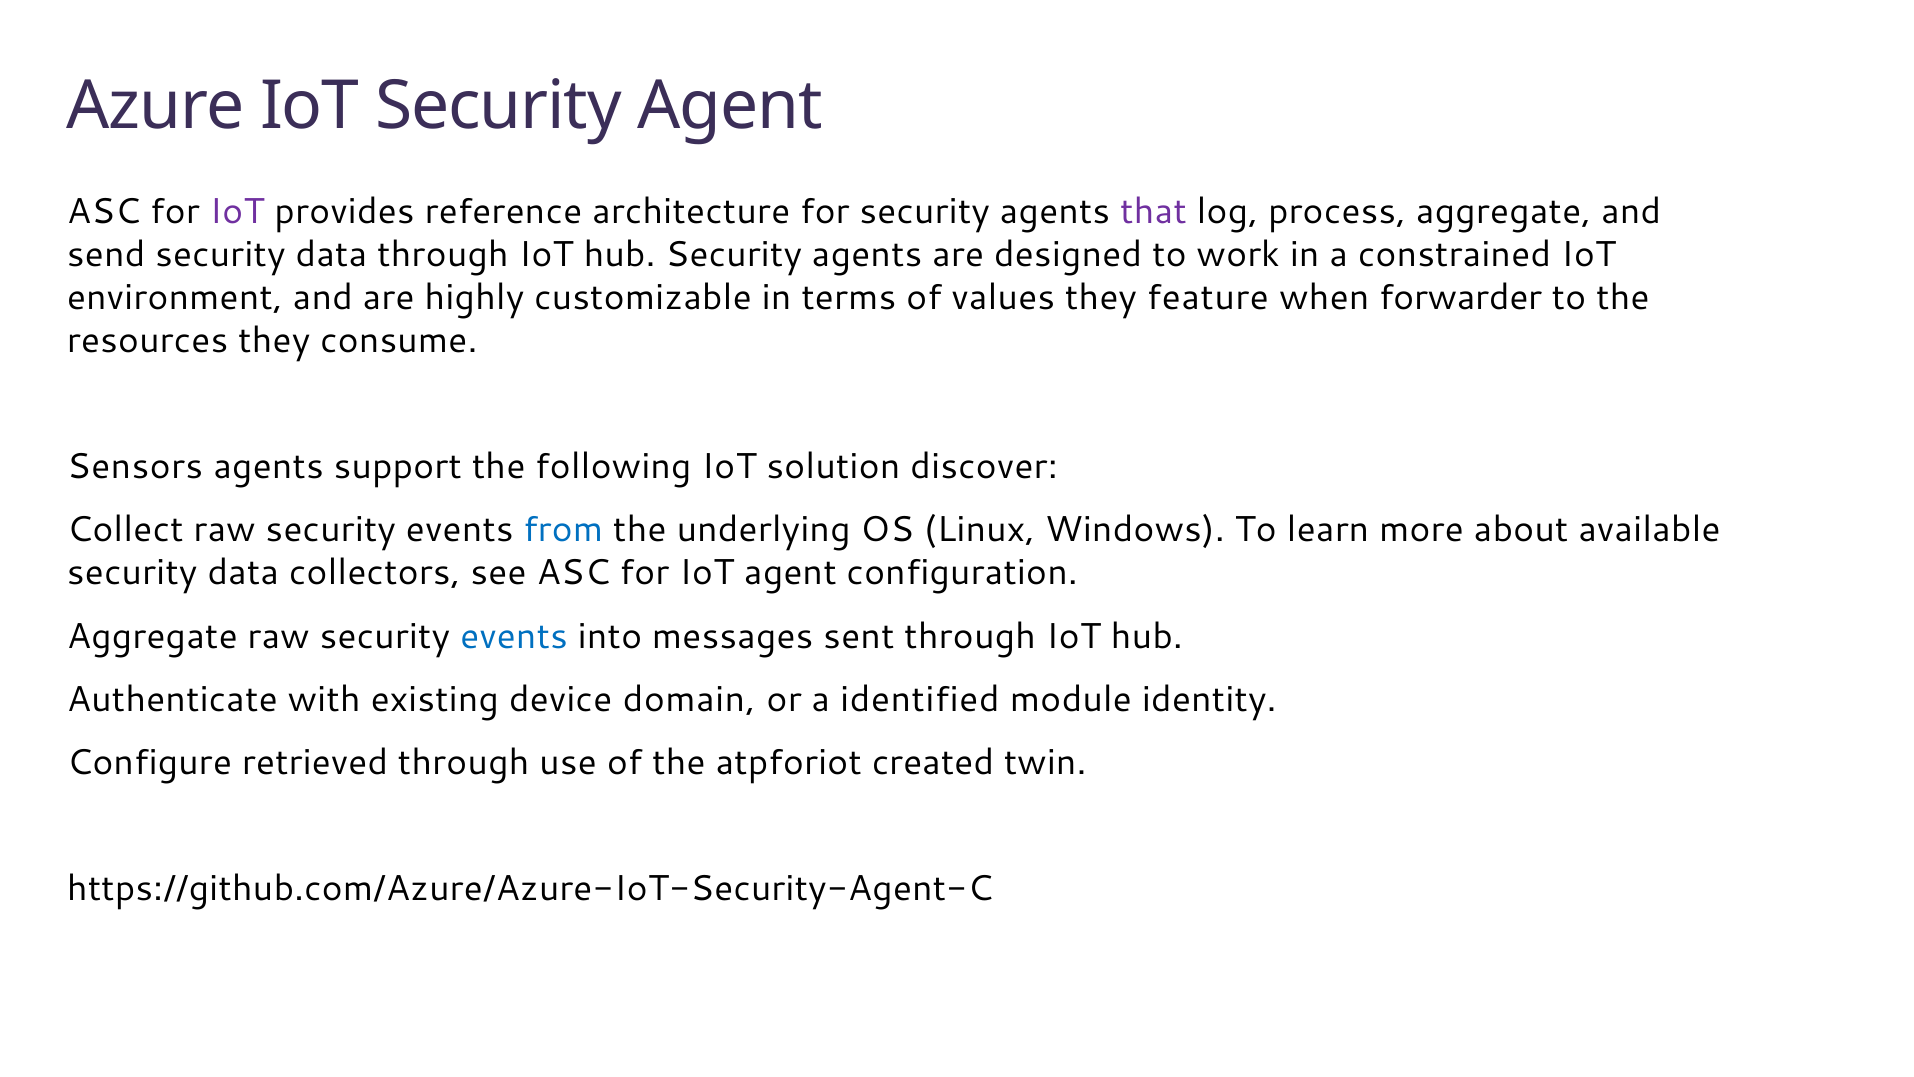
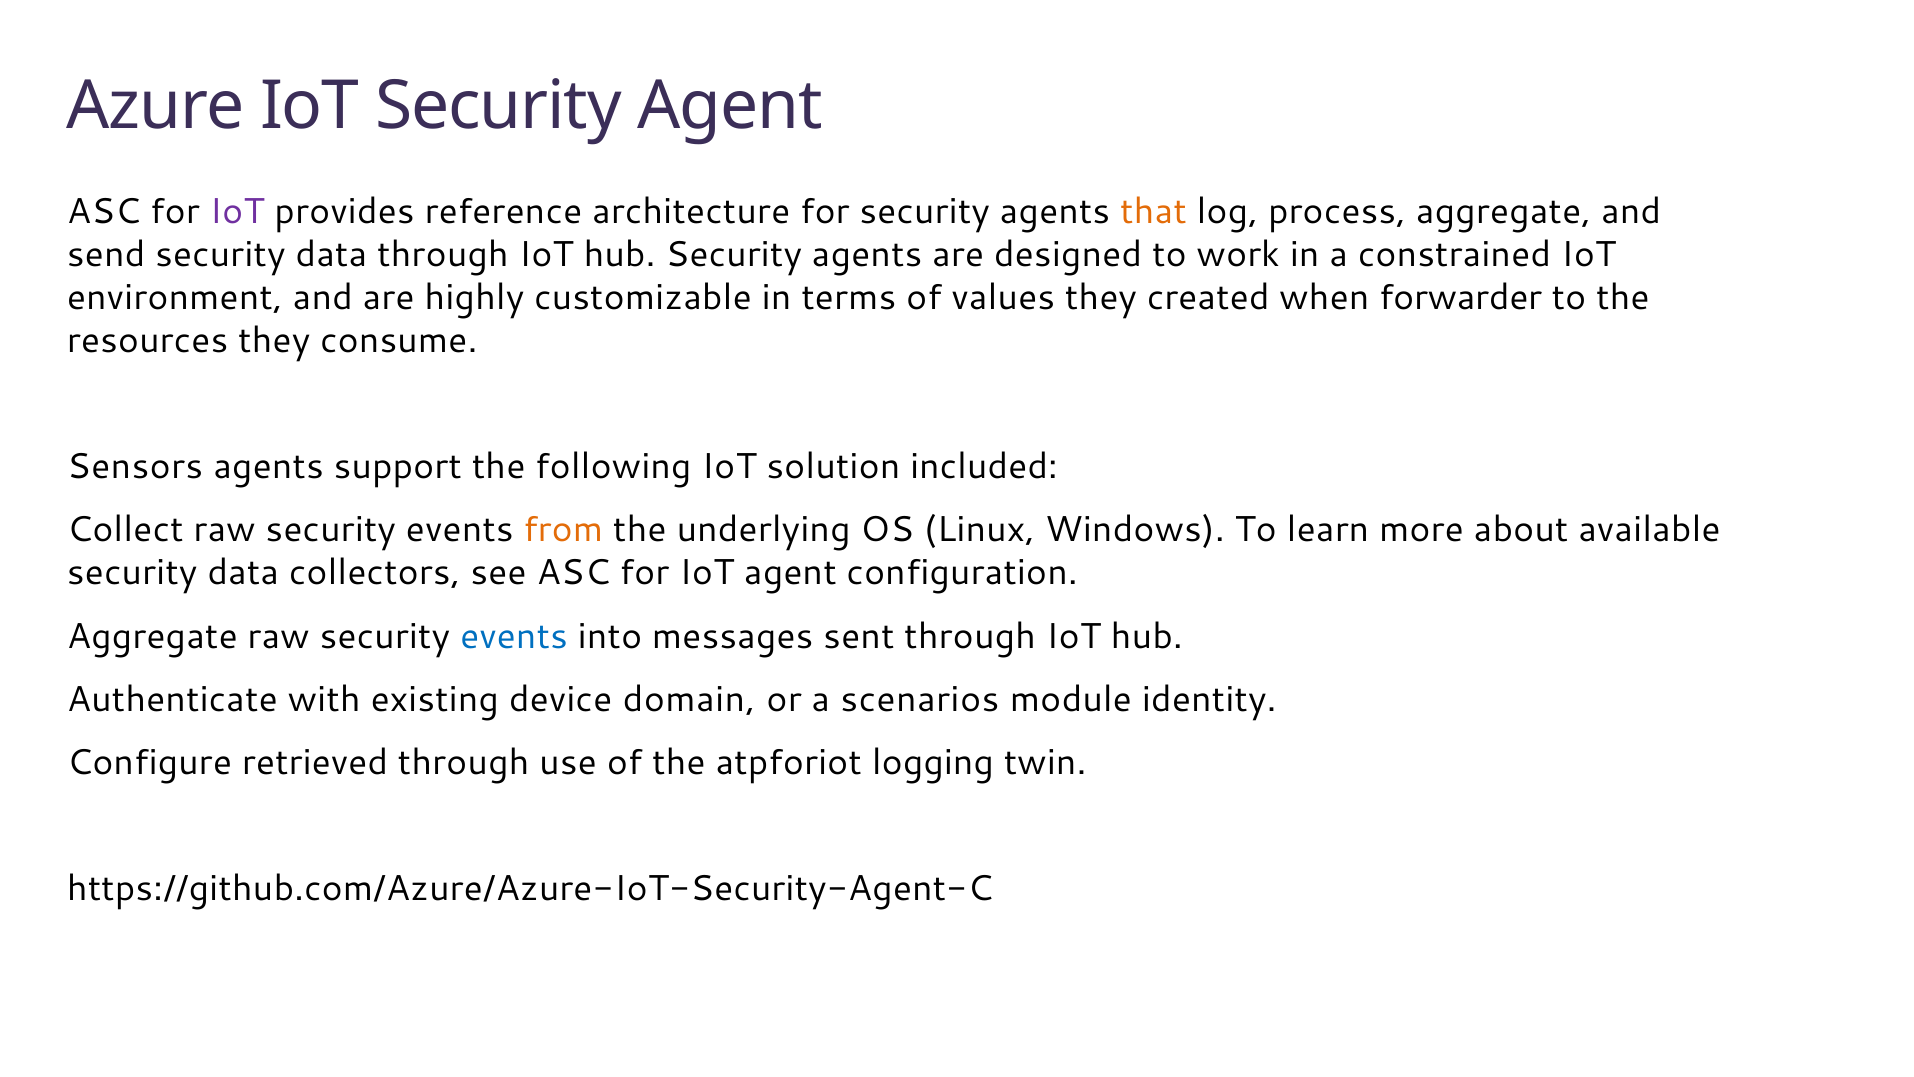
that colour: purple -> orange
feature: feature -> created
discover: discover -> included
from colour: blue -> orange
identified: identified -> scenarios
created: created -> logging
